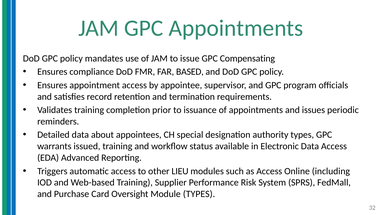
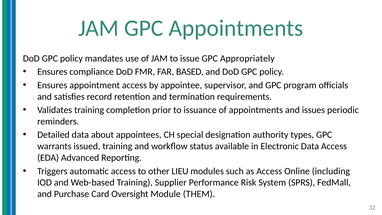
Compensating: Compensating -> Appropriately
Module TYPES: TYPES -> THEM
